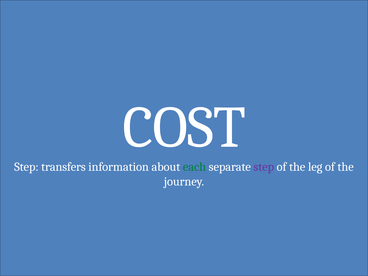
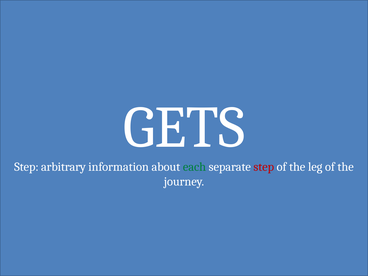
COST: COST -> GETS
transfers: transfers -> arbitrary
step at (264, 167) colour: purple -> red
